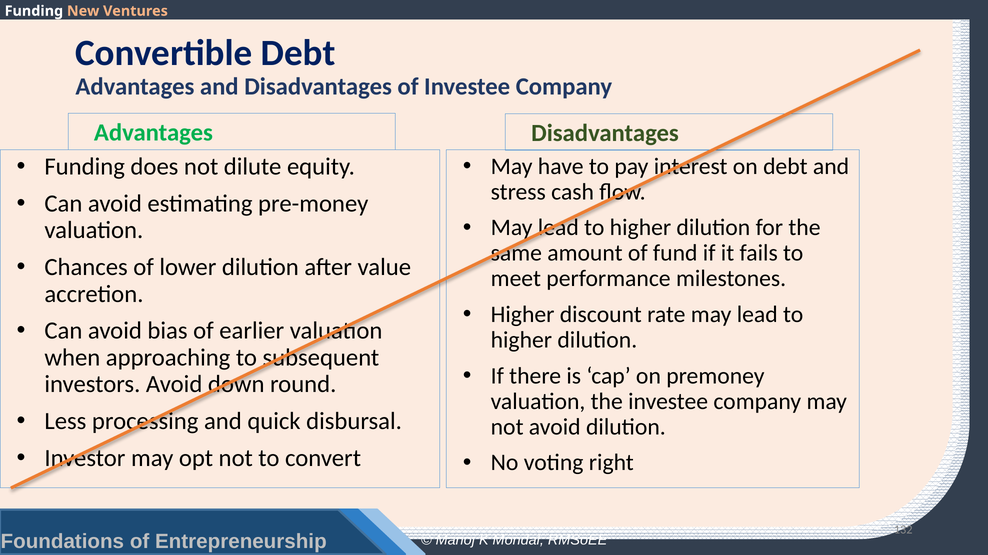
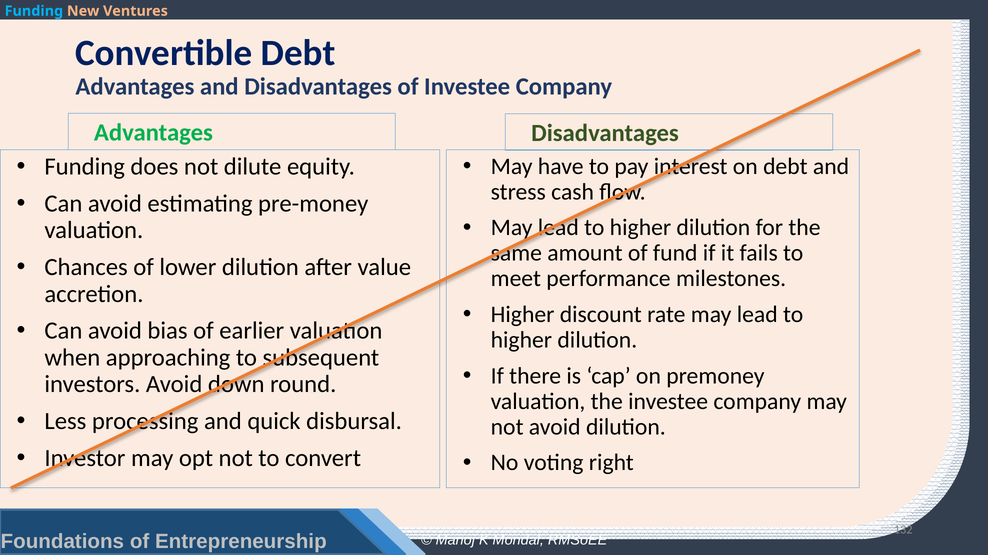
Funding at (34, 11) colour: white -> light blue
